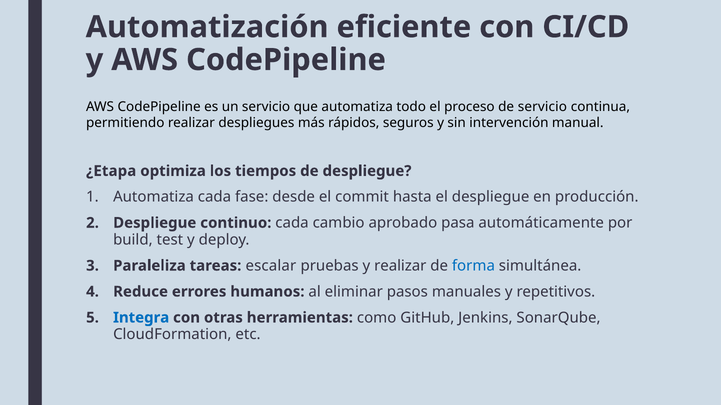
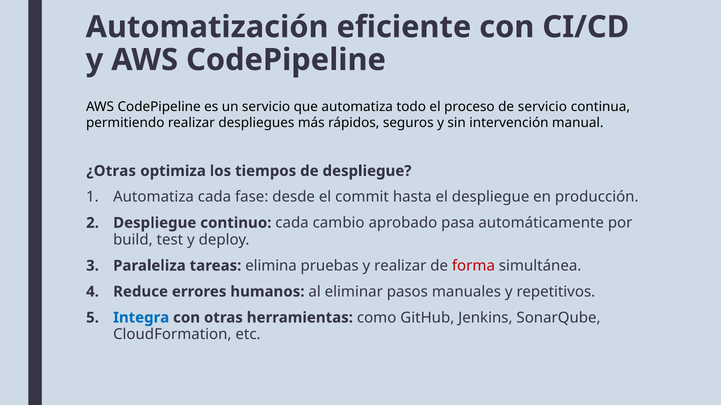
¿Etapa: ¿Etapa -> ¿Otras
escalar: escalar -> elimina
forma colour: blue -> red
